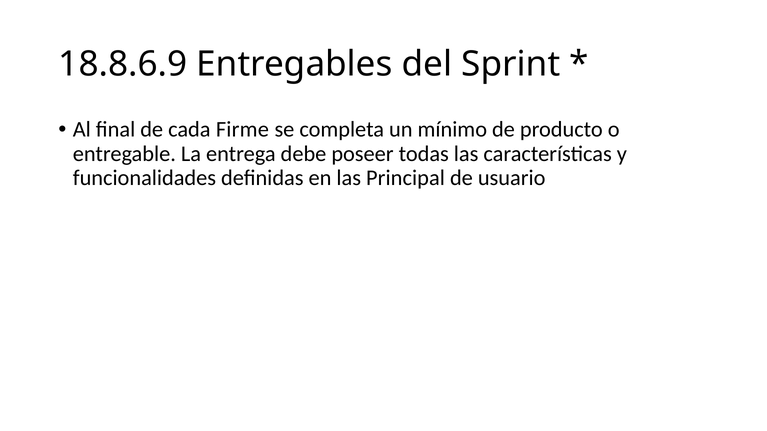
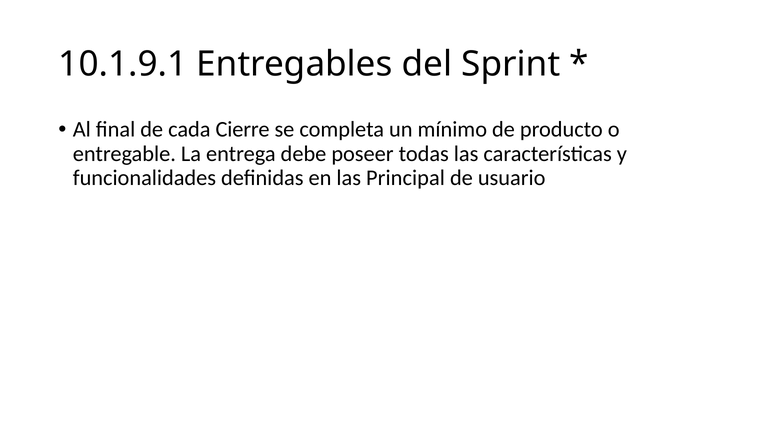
18.8.6.9: 18.8.6.9 -> 10.1.9.1
Firme: Firme -> Cierre
